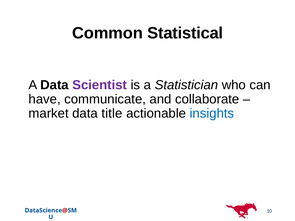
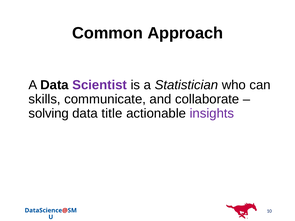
Statistical: Statistical -> Approach
have: have -> skills
market: market -> solving
insights colour: blue -> purple
